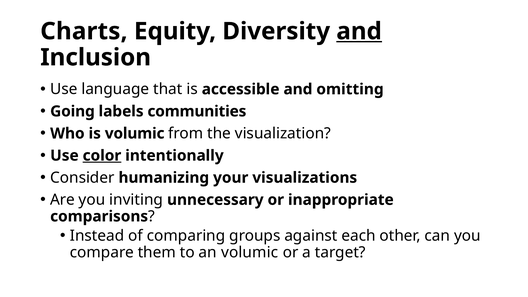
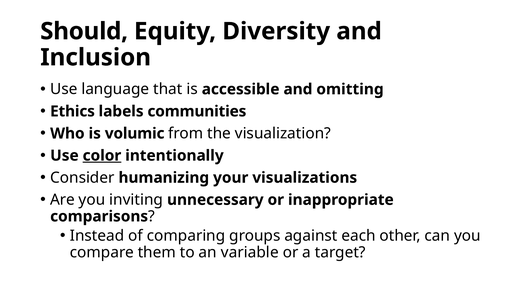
Charts: Charts -> Should
and at (359, 31) underline: present -> none
Going: Going -> Ethics
an volumic: volumic -> variable
